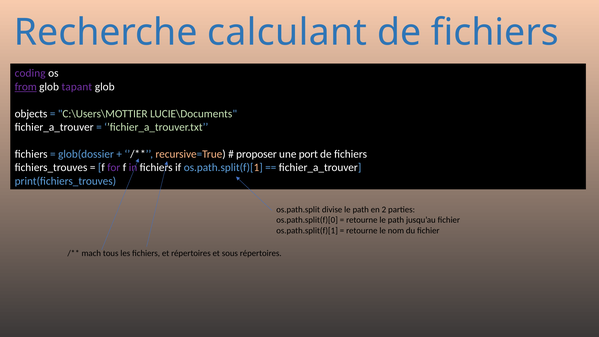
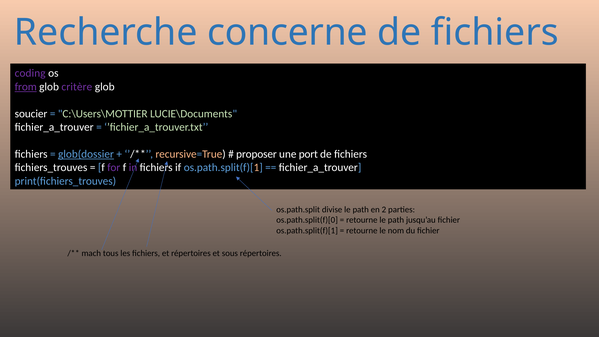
calculant: calculant -> concerne
tapant: tapant -> critère
objects: objects -> soucier
glob(dossier underline: none -> present
